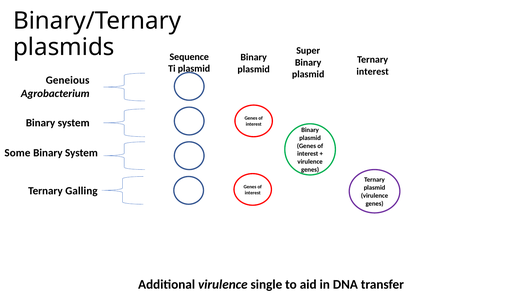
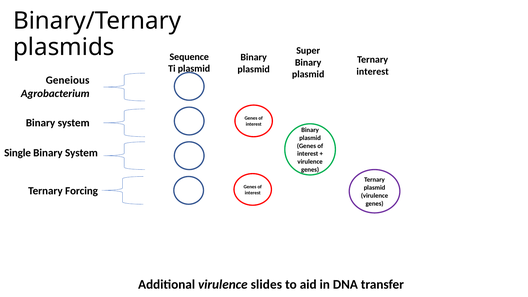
Some: Some -> Single
Galling: Galling -> Forcing
single: single -> slides
